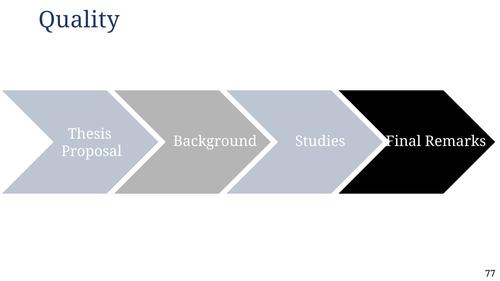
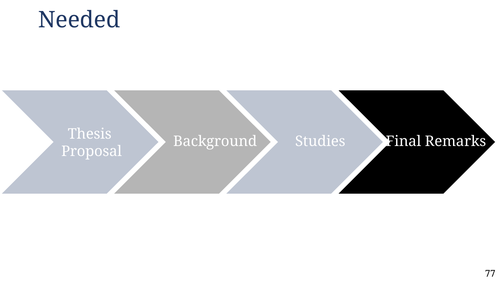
Quality: Quality -> Needed
